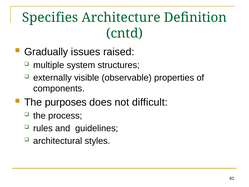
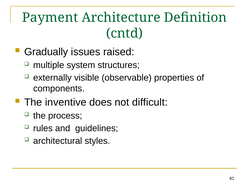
Specifies: Specifies -> Payment
purposes: purposes -> inventive
